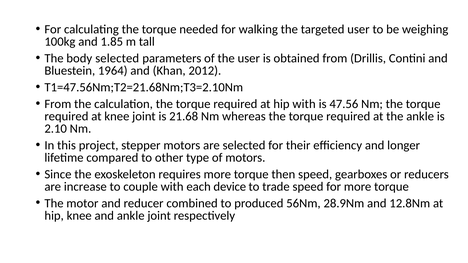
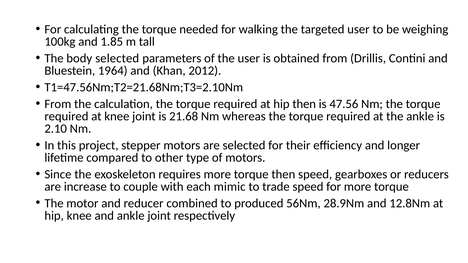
hip with: with -> then
device: device -> mimic
